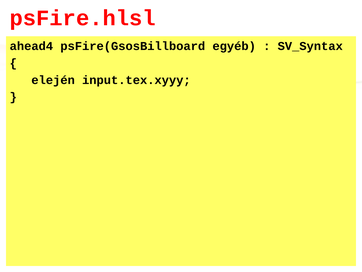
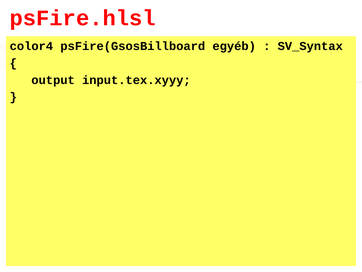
ahead4: ahead4 -> color4
elején: elején -> output
